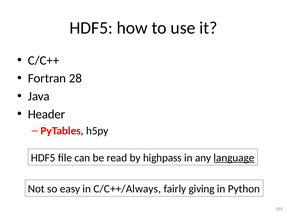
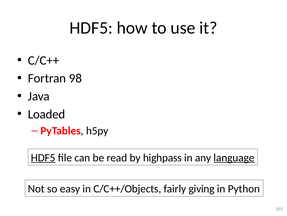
28: 28 -> 98
Header: Header -> Loaded
HDF5 at (43, 157) underline: none -> present
C/C++/Always: C/C++/Always -> C/C++/Objects
